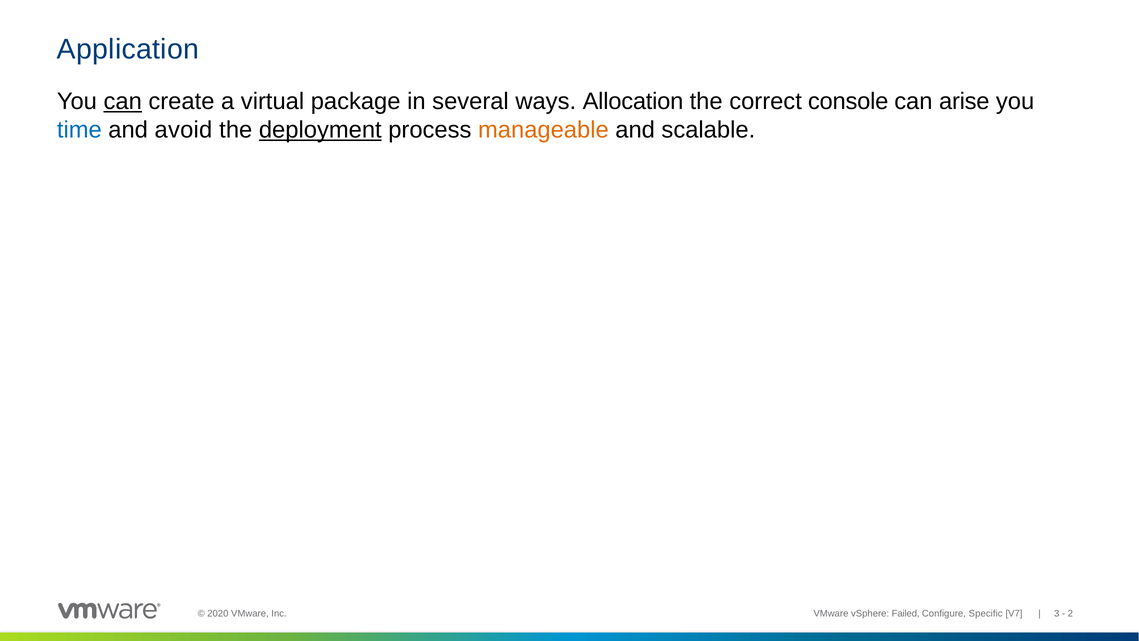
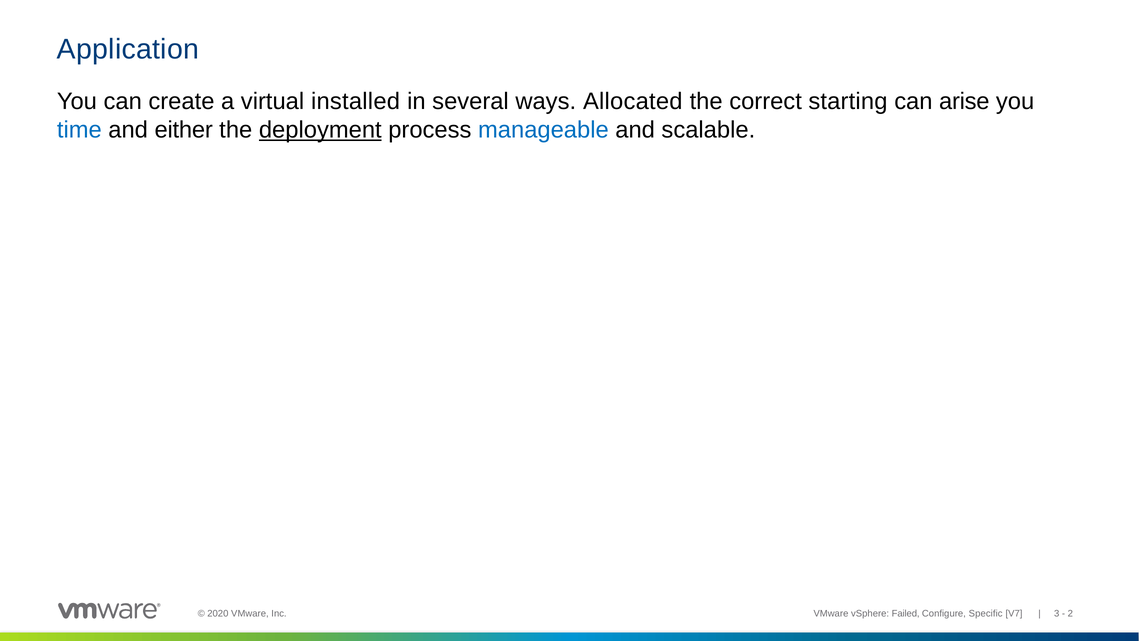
can at (123, 101) underline: present -> none
package: package -> installed
Allocation: Allocation -> Allocated
console: console -> starting
avoid: avoid -> either
manageable colour: orange -> blue
